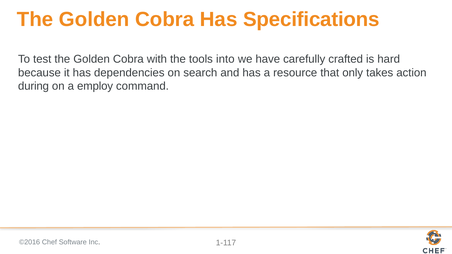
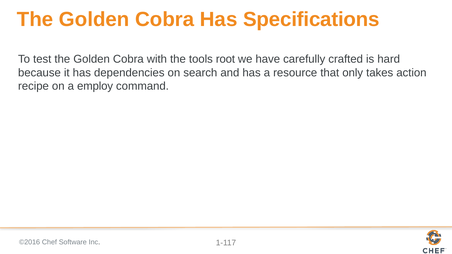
into: into -> root
during: during -> recipe
